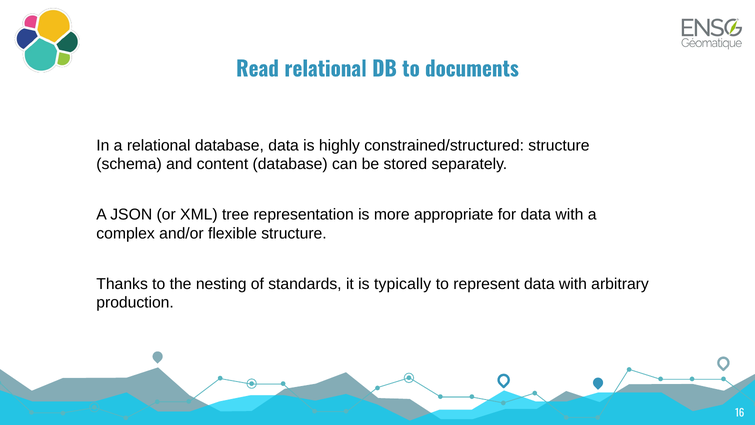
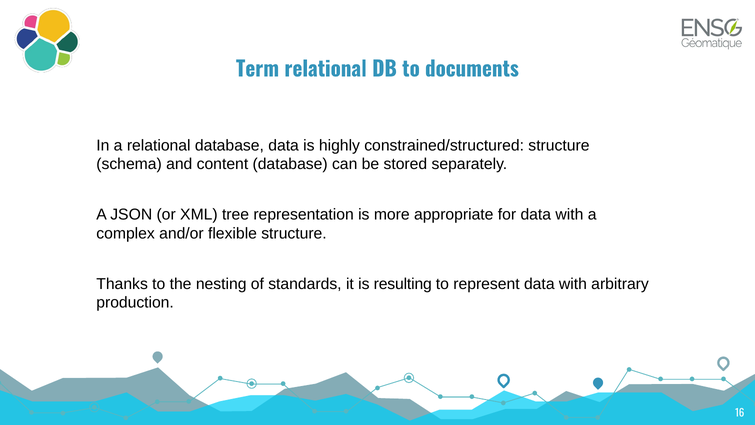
Read: Read -> Term
typically: typically -> resulting
